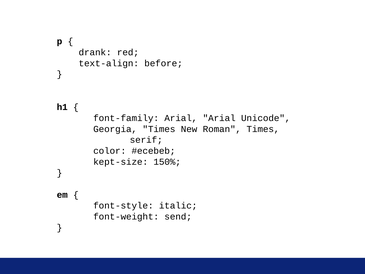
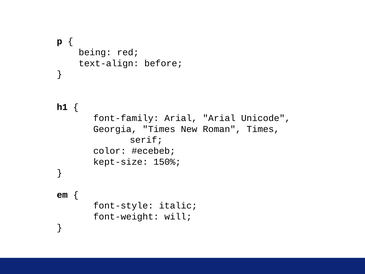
drank: drank -> being
send: send -> will
